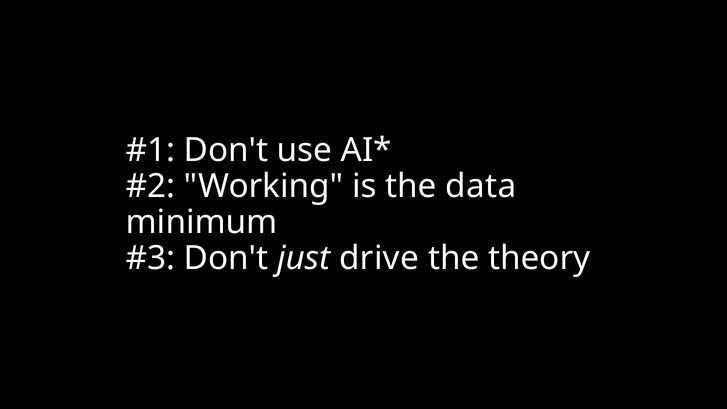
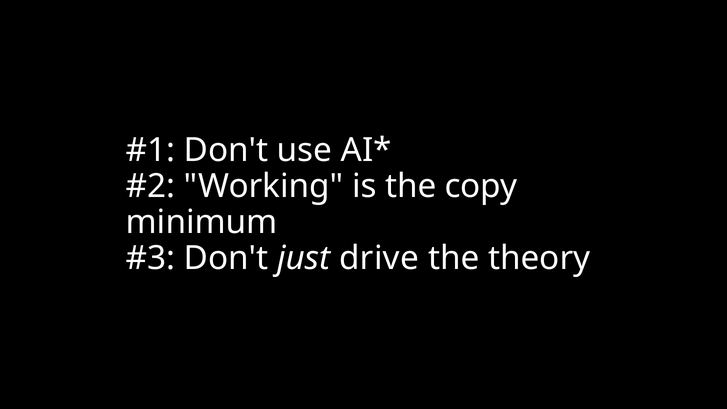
data: data -> copy
